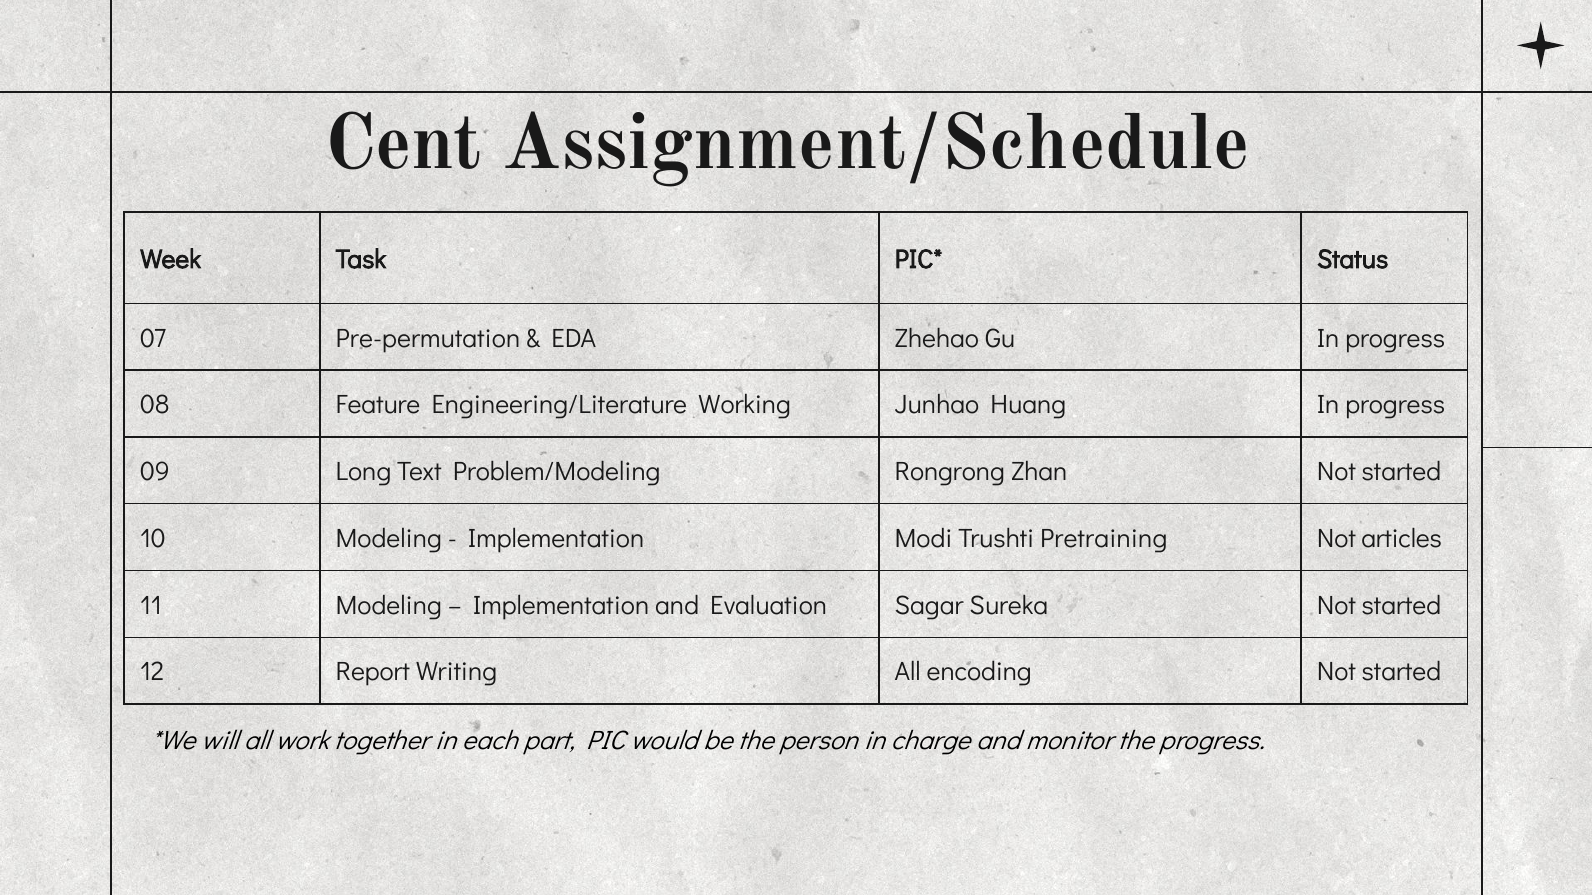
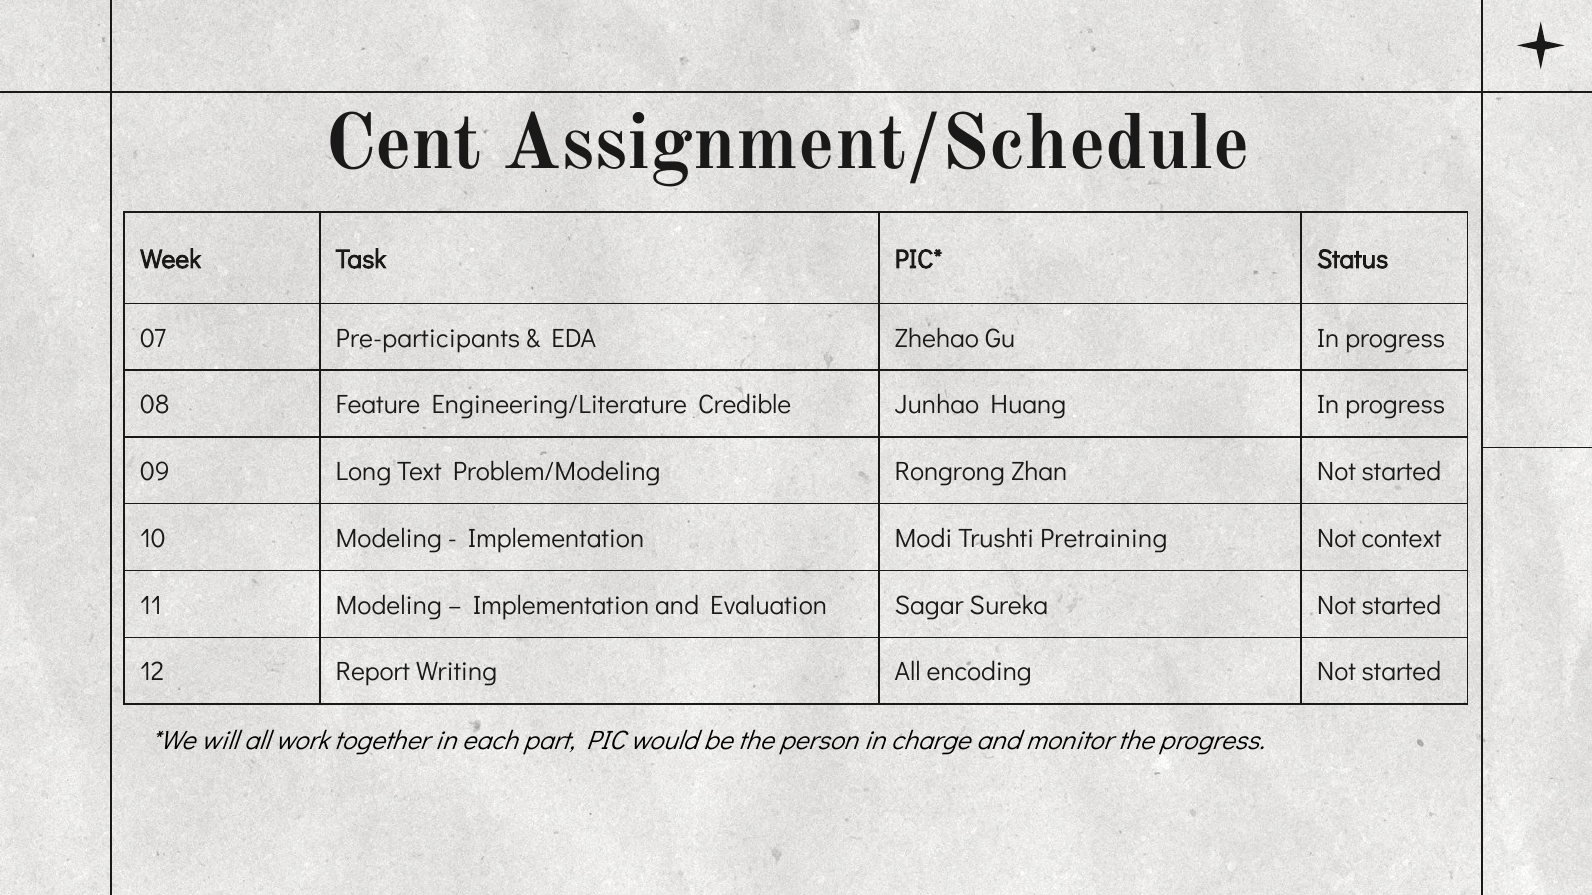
Pre-permutation: Pre-permutation -> Pre-participants
Working: Working -> Credible
articles: articles -> context
